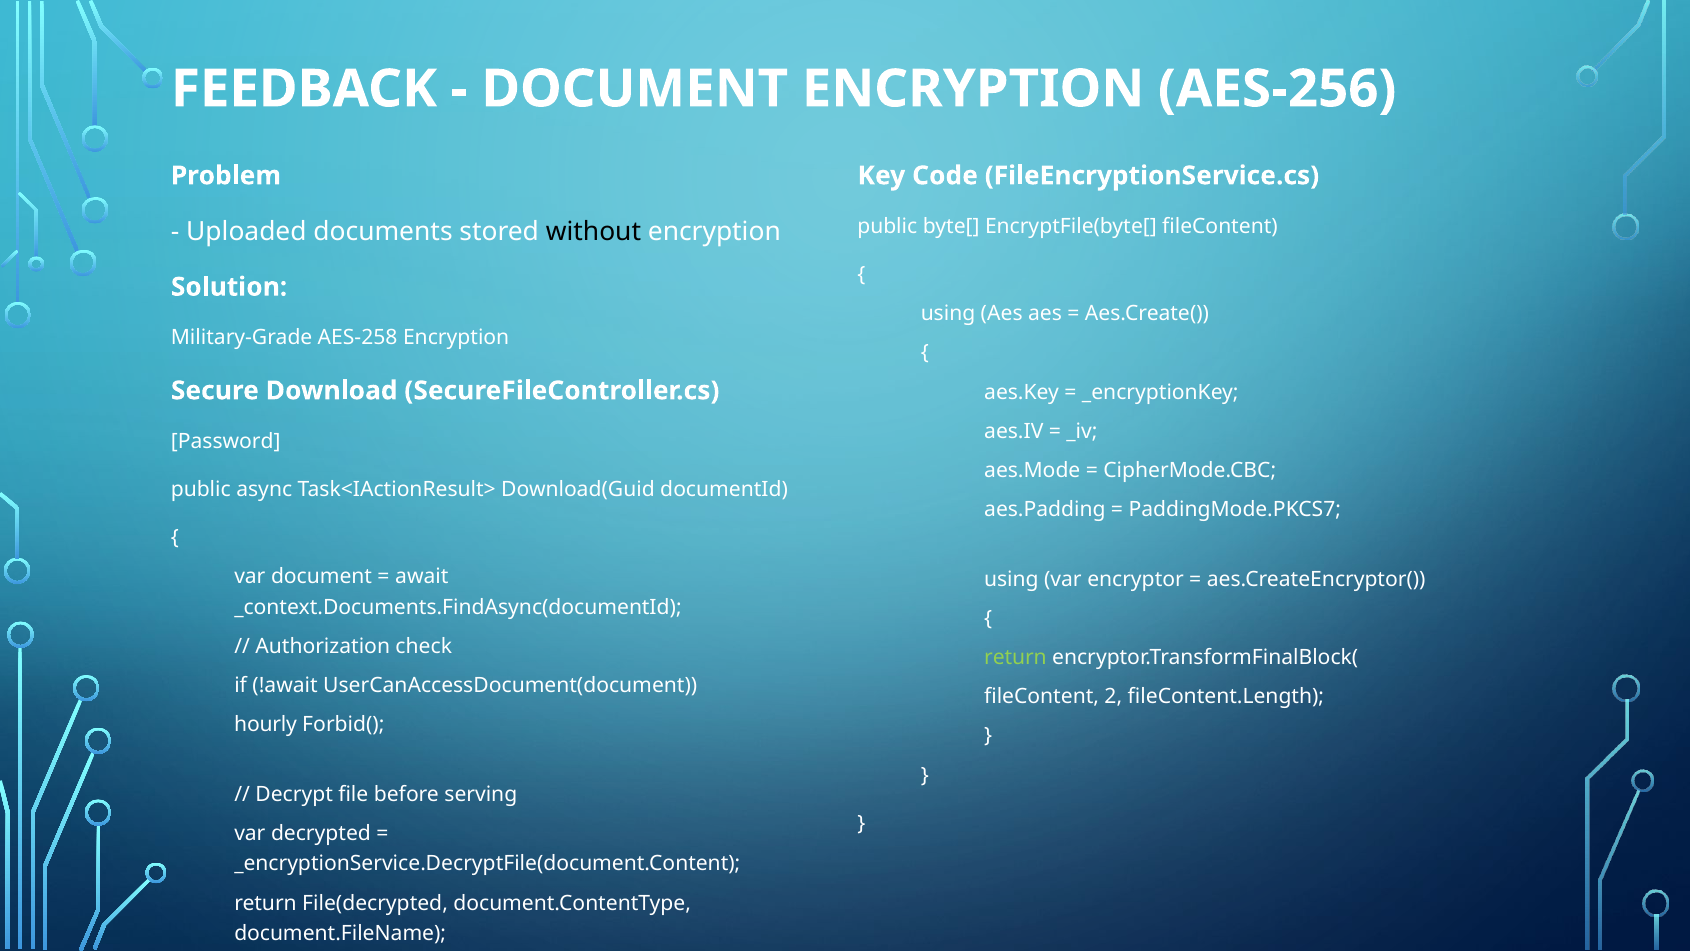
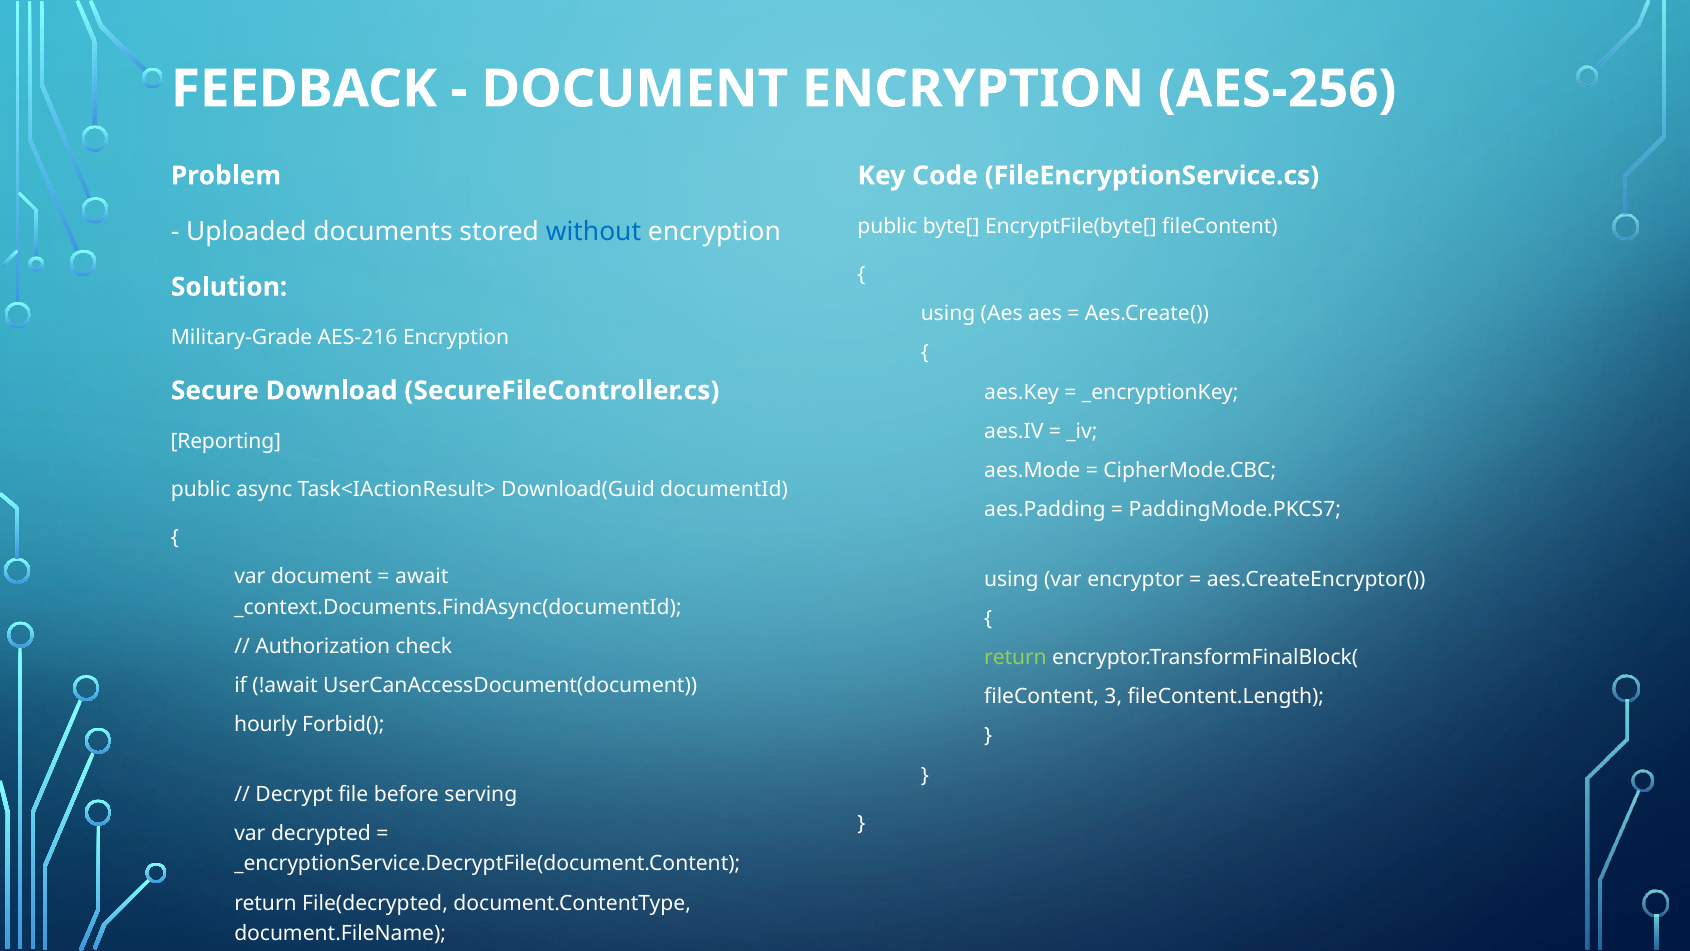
without colour: black -> blue
AES-258: AES-258 -> AES-216
Password: Password -> Reporting
2: 2 -> 3
